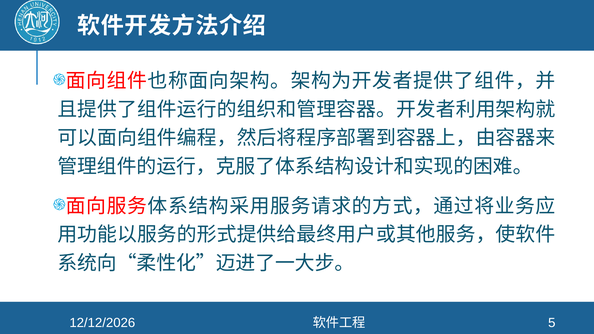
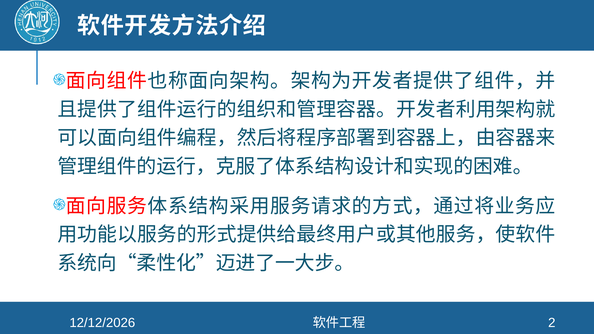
5: 5 -> 2
